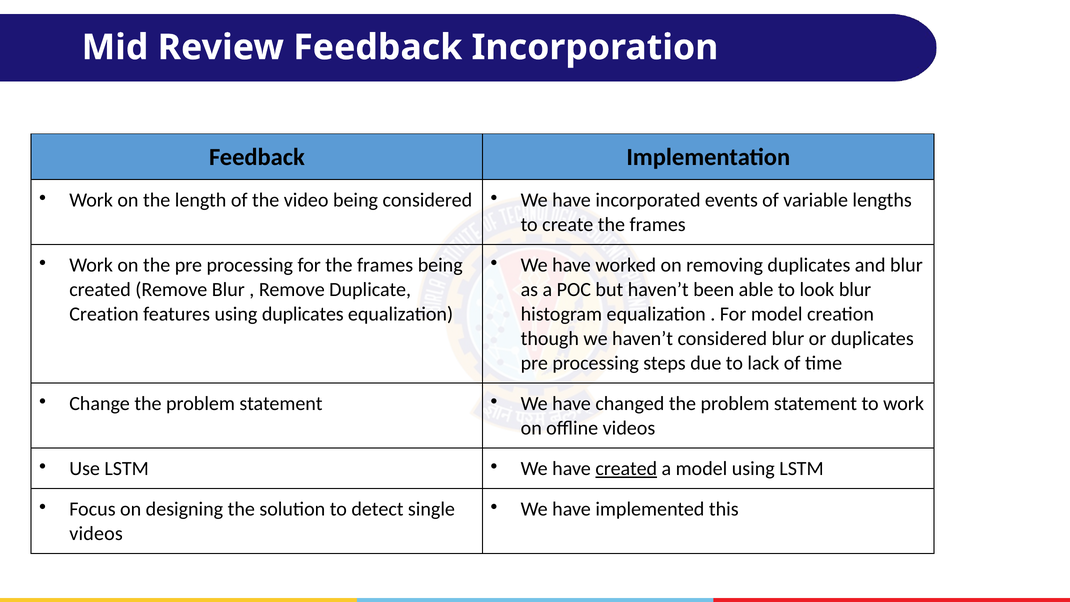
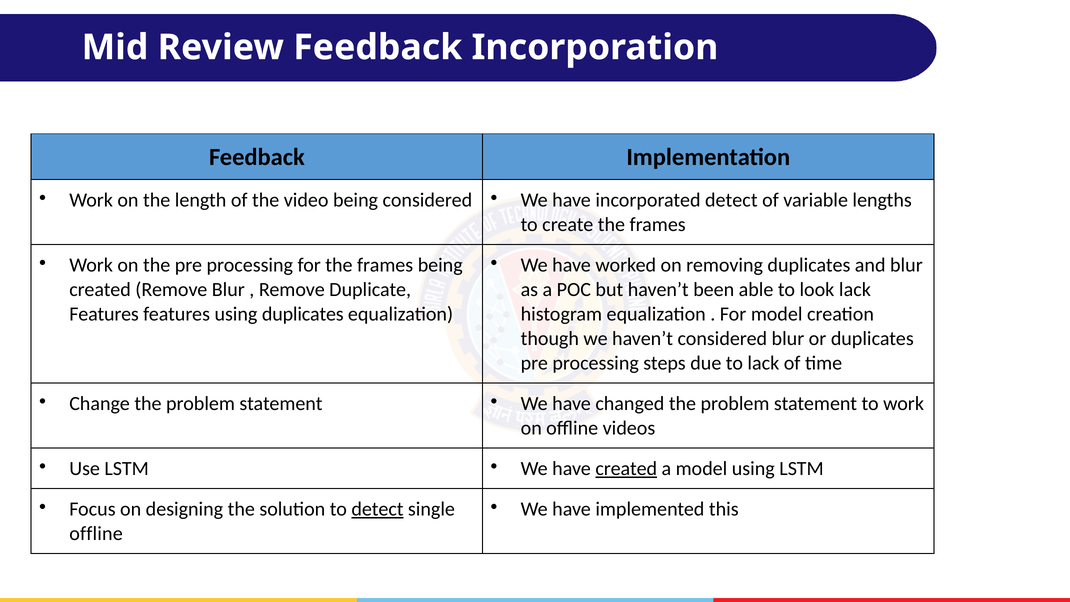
incorporated events: events -> detect
look blur: blur -> lack
Creation at (104, 314): Creation -> Features
detect at (377, 509) underline: none -> present
videos at (96, 533): videos -> offline
